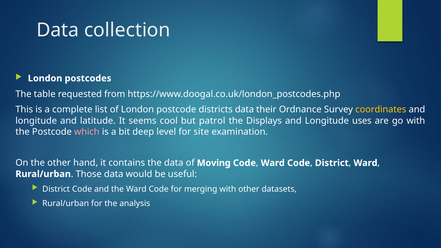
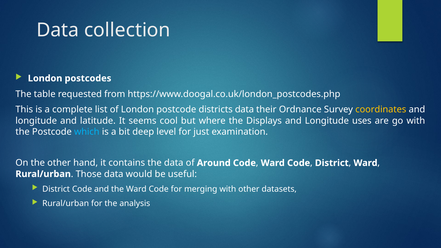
patrol: patrol -> where
which colour: pink -> light blue
site: site -> just
Moving: Moving -> Around
